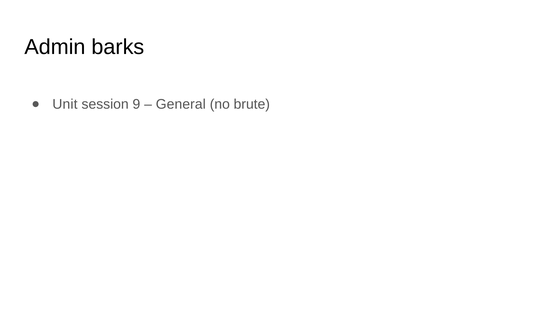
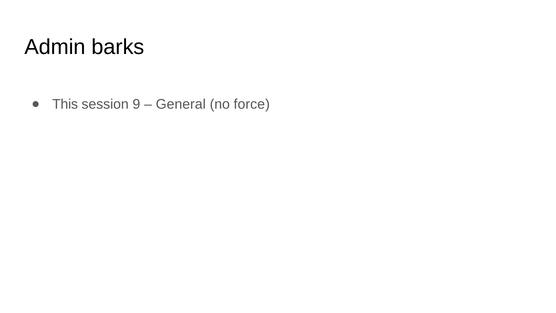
Unit: Unit -> This
brute: brute -> force
